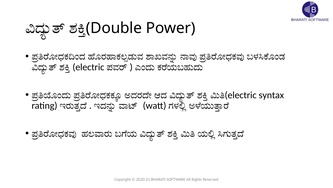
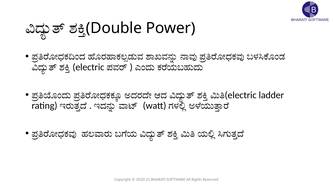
syntax: syntax -> ladder
